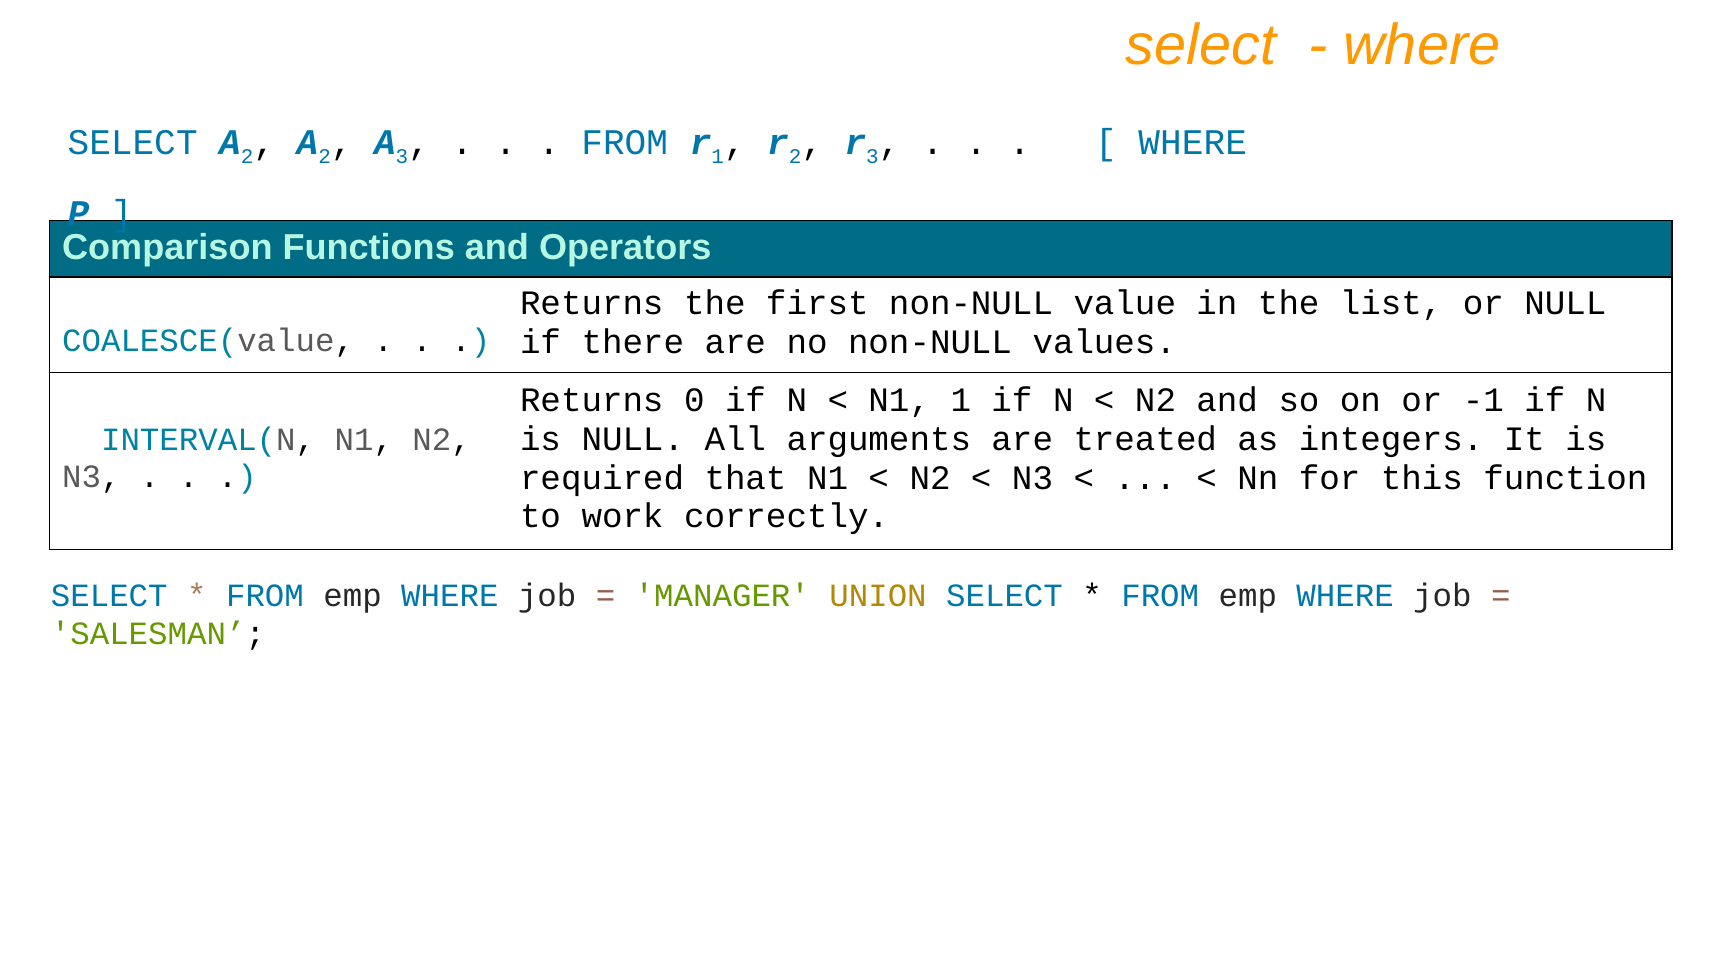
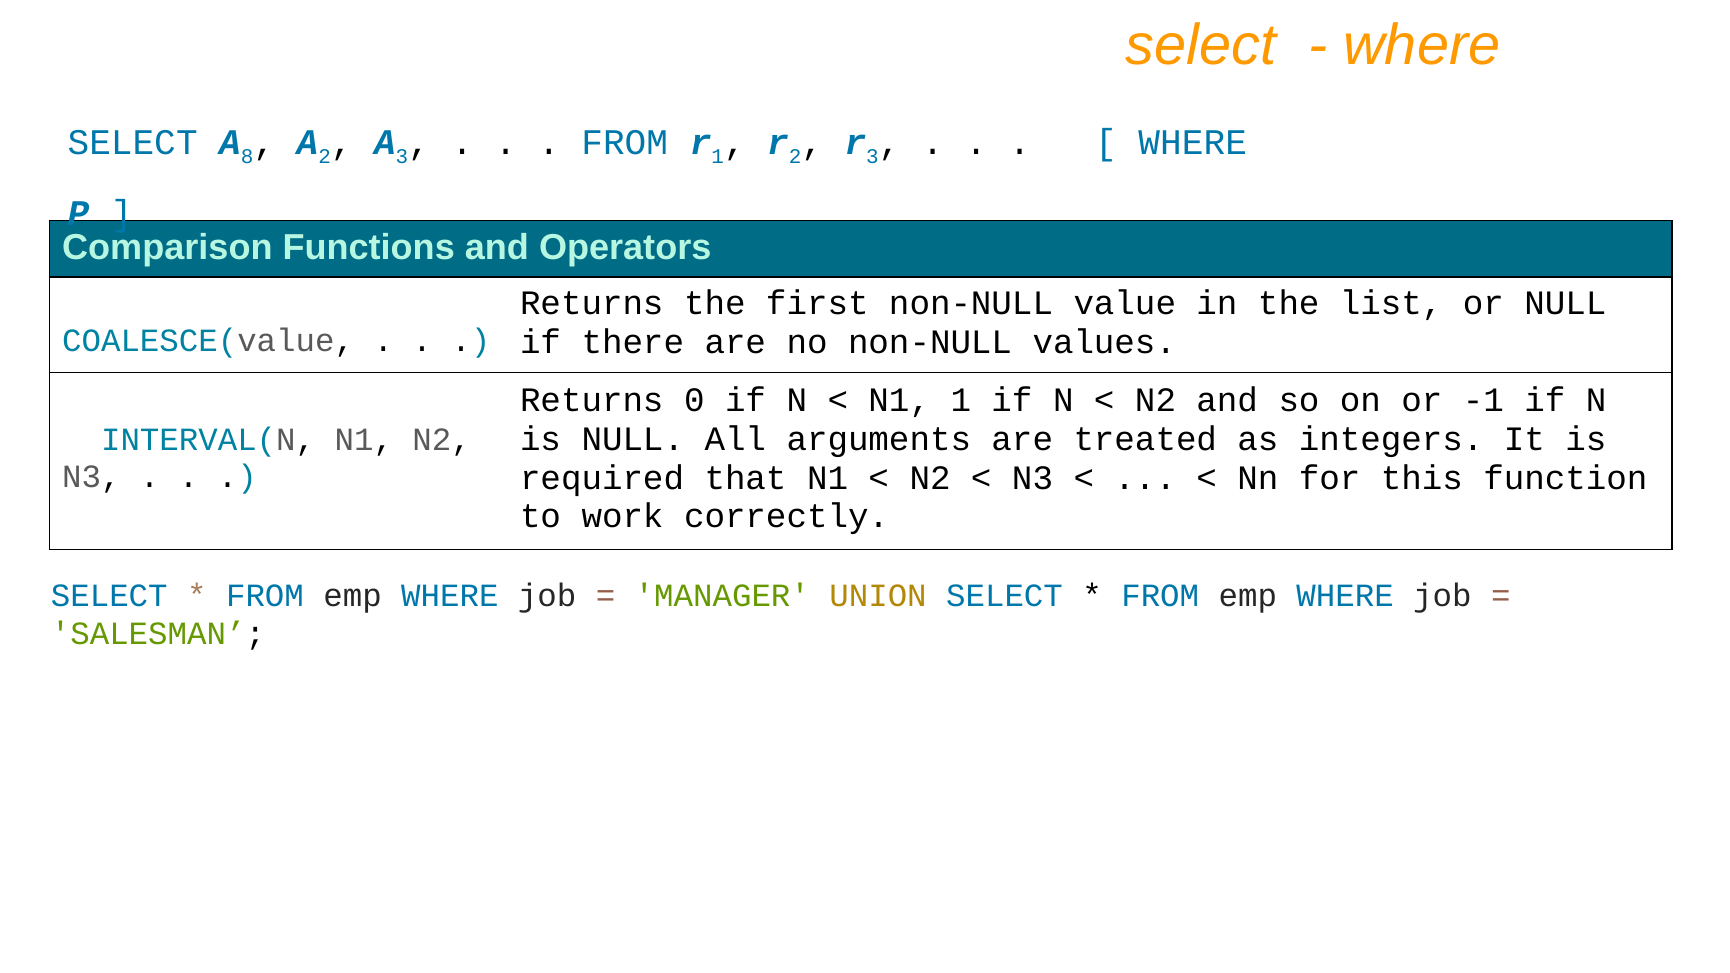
2 at (247, 157): 2 -> 8
